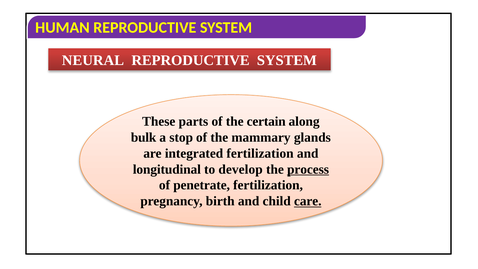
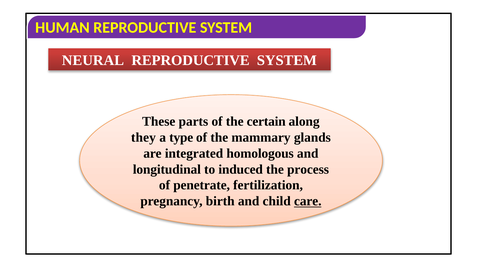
bulk: bulk -> they
stop: stop -> type
integrated fertilization: fertilization -> homologous
develop: develop -> induced
process underline: present -> none
